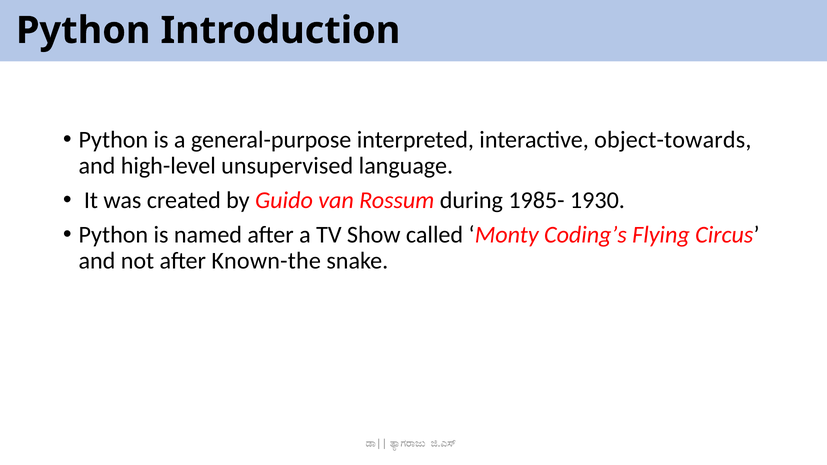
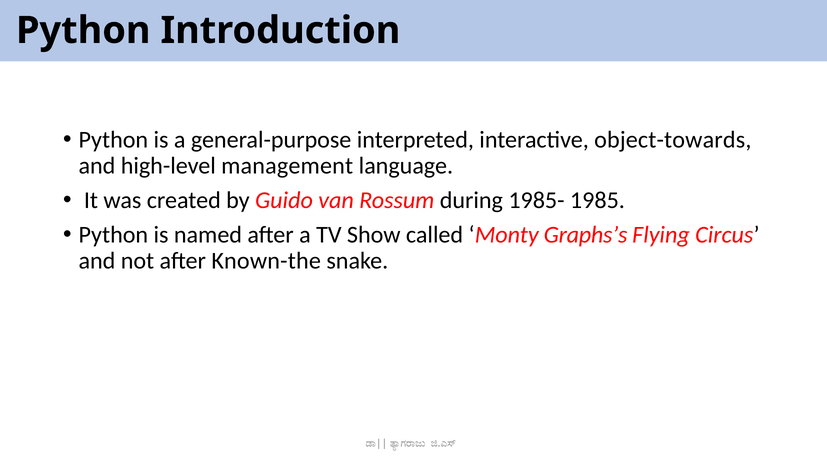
unsupervised: unsupervised -> management
1930: 1930 -> 1985
Coding’s: Coding’s -> Graphs’s
